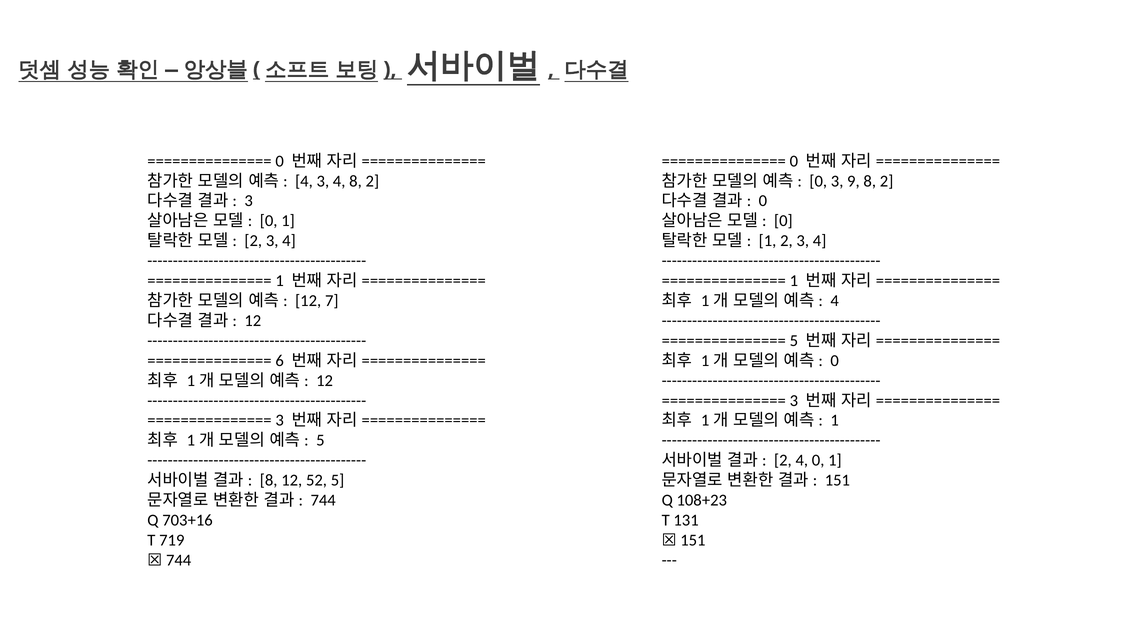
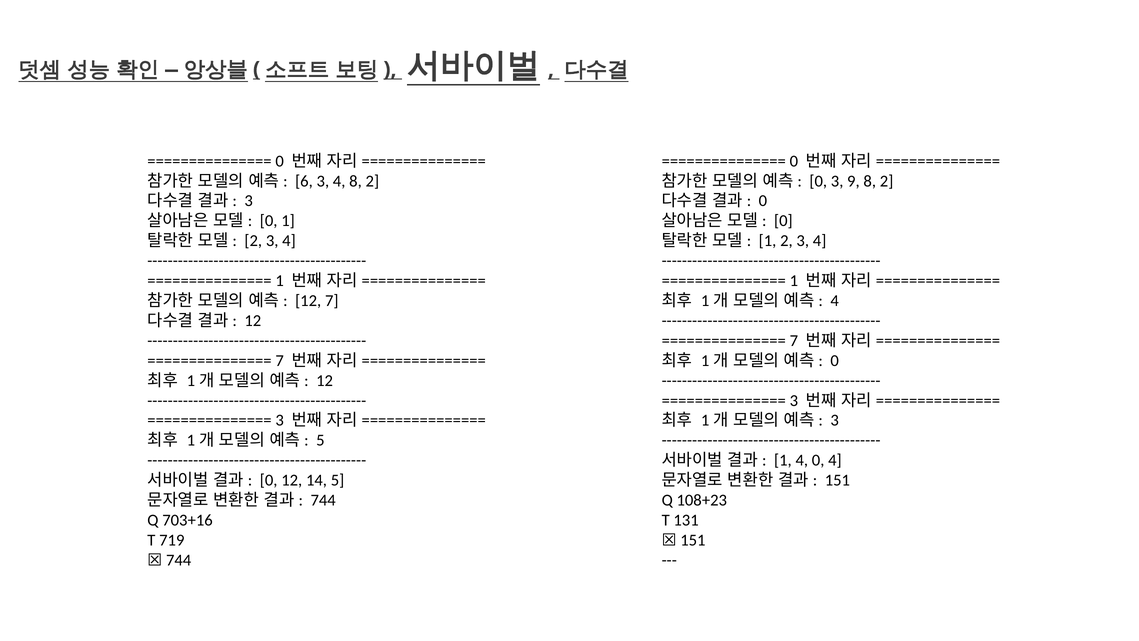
4 at (304, 181): 4 -> 6
5 at (794, 341): 5 -> 7
6 at (280, 360): 6 -> 7
1 at (835, 420): 1 -> 3
2 at (783, 460): 2 -> 1
4 0 1: 1 -> 4
8 at (269, 480): 8 -> 0
52: 52 -> 14
